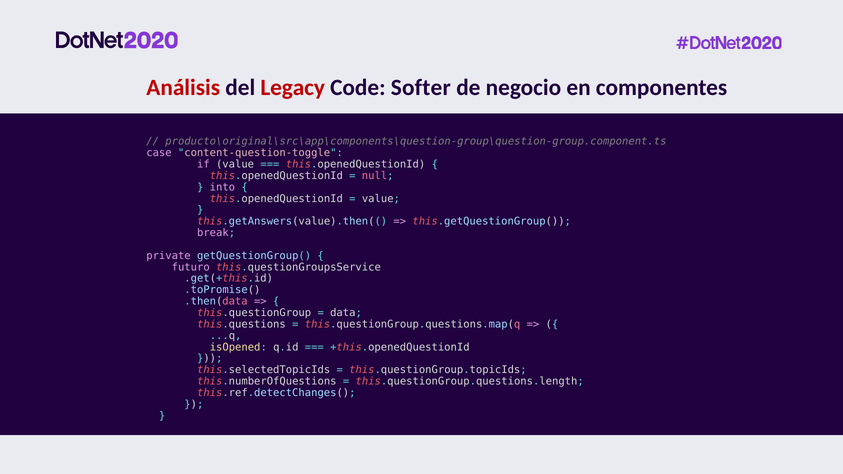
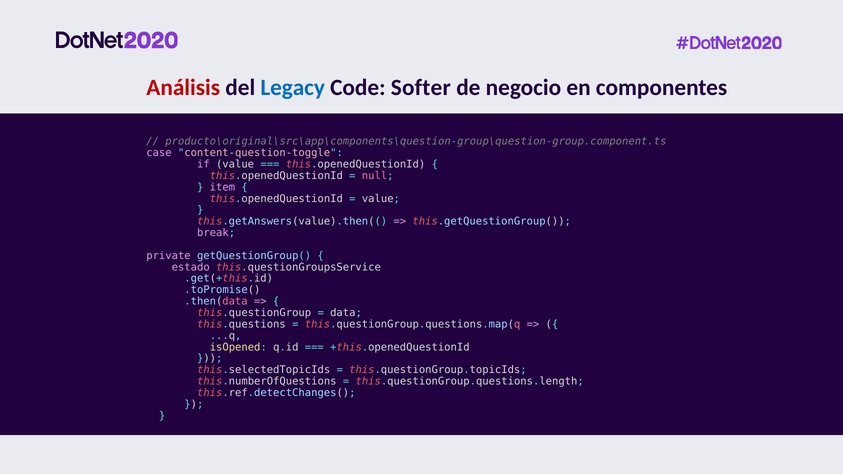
Legacy colour: red -> blue
into: into -> item
futuro: futuro -> estado
